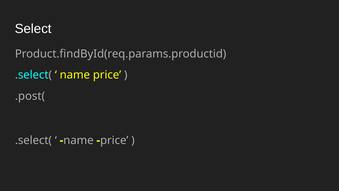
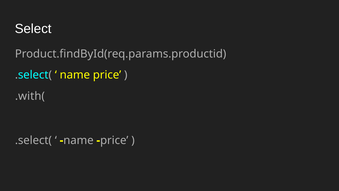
.post(: .post( -> .with(
